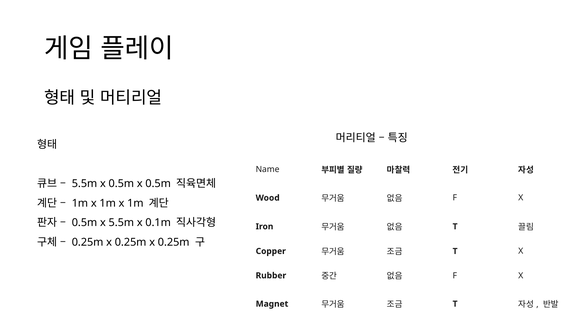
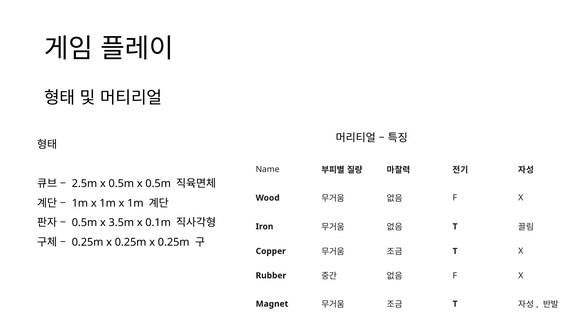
5.5m at (84, 183): 5.5m -> 2.5m
x 5.5m: 5.5m -> 3.5m
